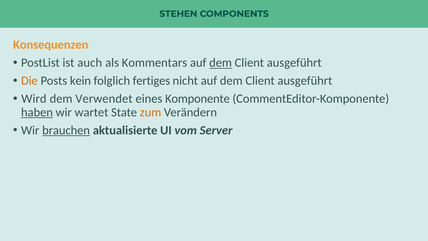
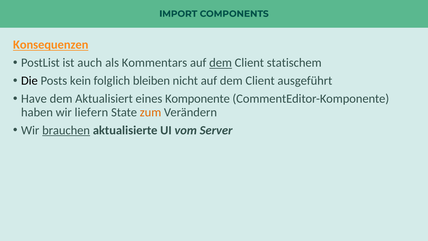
STEHEN: STEHEN -> IMPORT
Konsequenzen underline: none -> present
ausgeführt at (294, 63): ausgeführt -> statischem
Die colour: orange -> black
fertiges: fertiges -> bleiben
Wird: Wird -> Have
Verwendet: Verwendet -> Aktualisiert
haben underline: present -> none
wartet: wartet -> liefern
